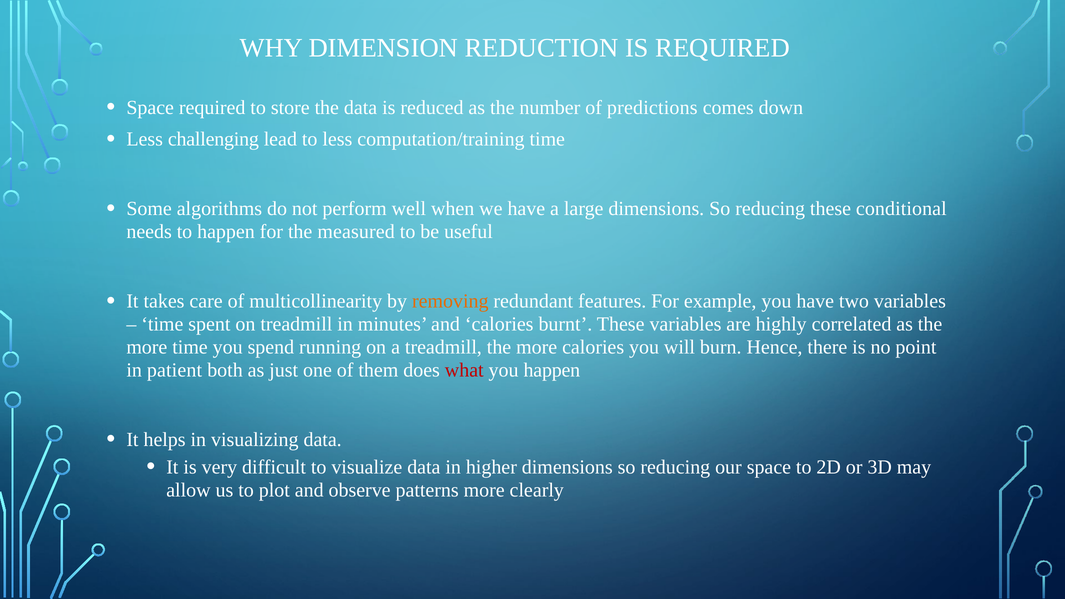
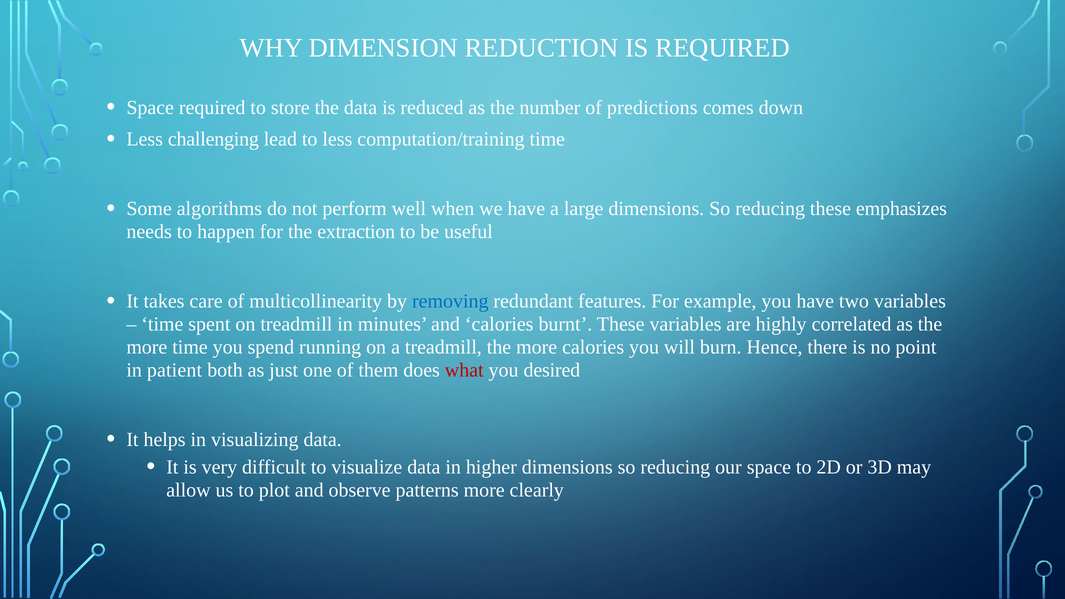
conditional: conditional -> emphasizes
measured: measured -> extraction
removing colour: orange -> blue
you happen: happen -> desired
